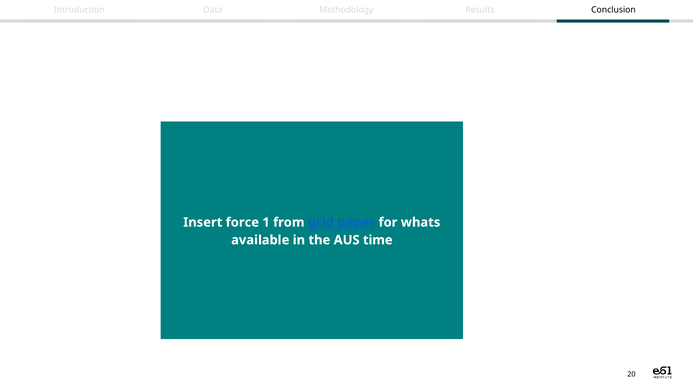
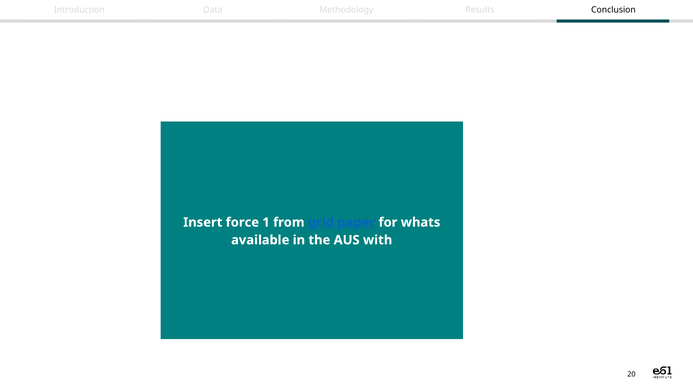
time: time -> with
